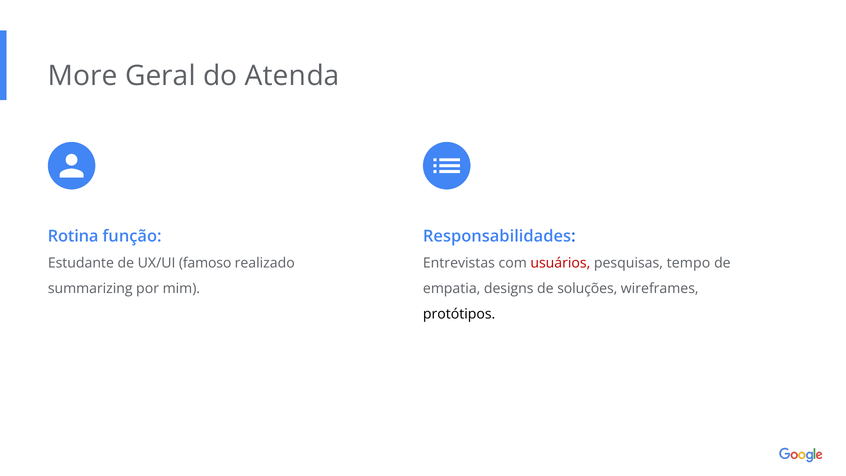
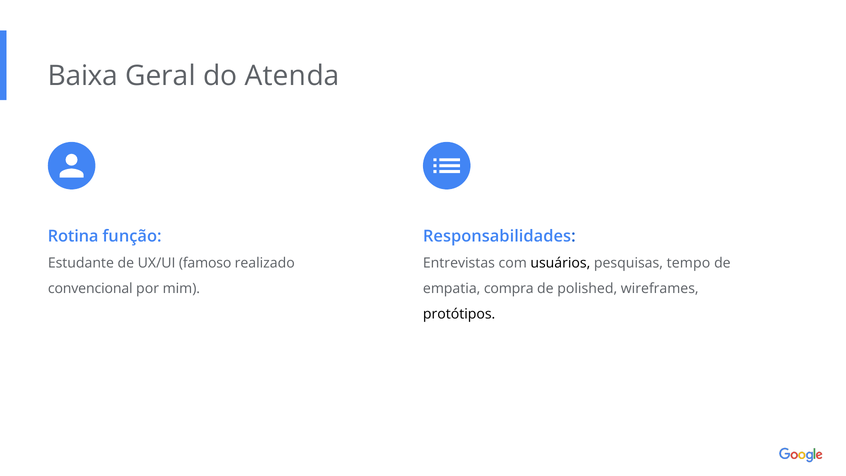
More: More -> Baixa
usuários colour: red -> black
summarizing: summarizing -> convencional
designs: designs -> compra
soluções: soluções -> polished
